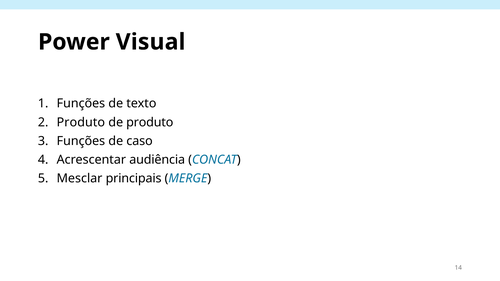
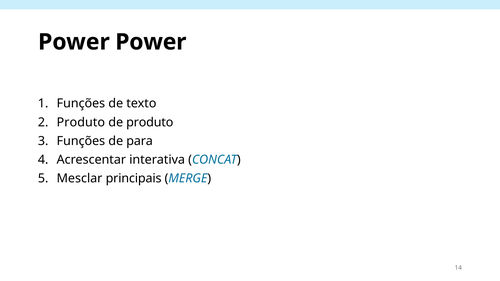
Power Visual: Visual -> Power
caso: caso -> para
audiência: audiência -> interativa
